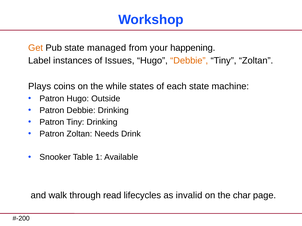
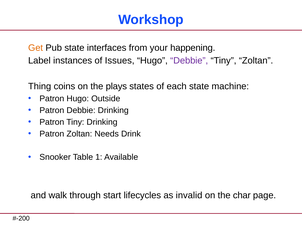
managed: managed -> interfaces
Debbie at (189, 61) colour: orange -> purple
Plays: Plays -> Thing
while: while -> plays
read: read -> start
